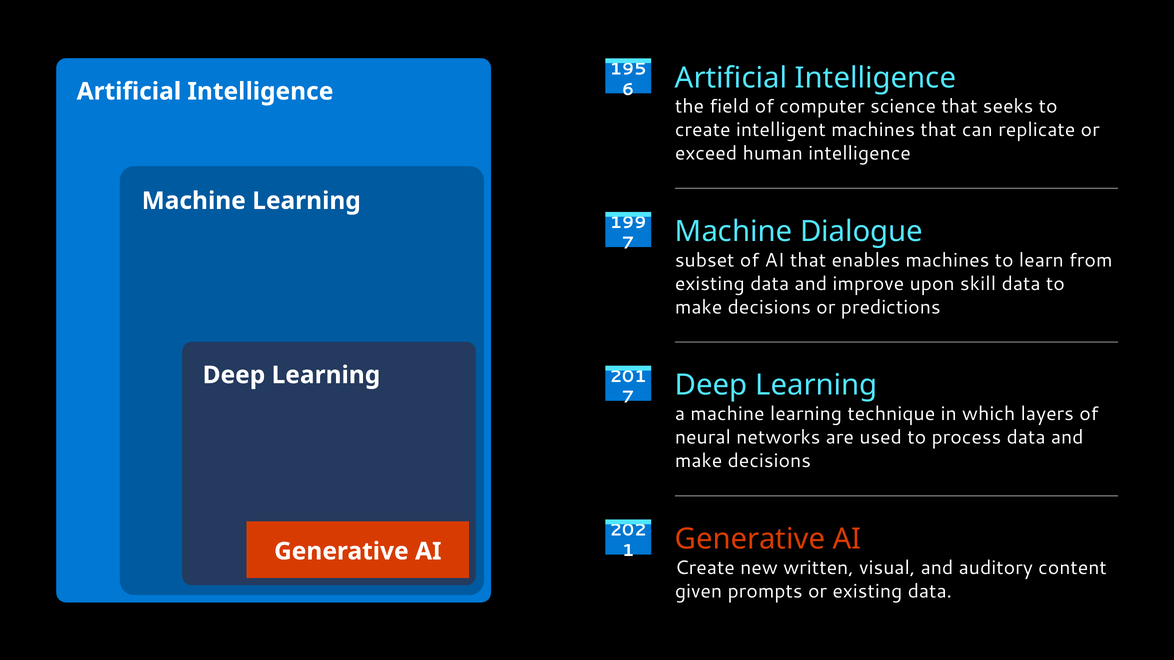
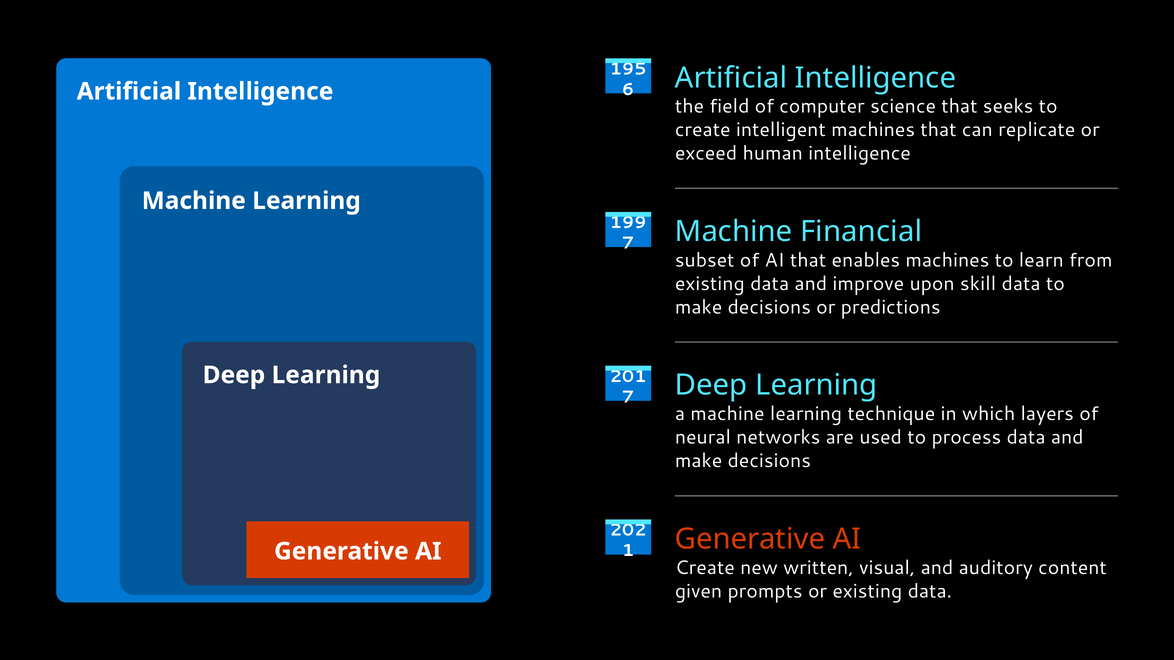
Dialogue: Dialogue -> Financial
